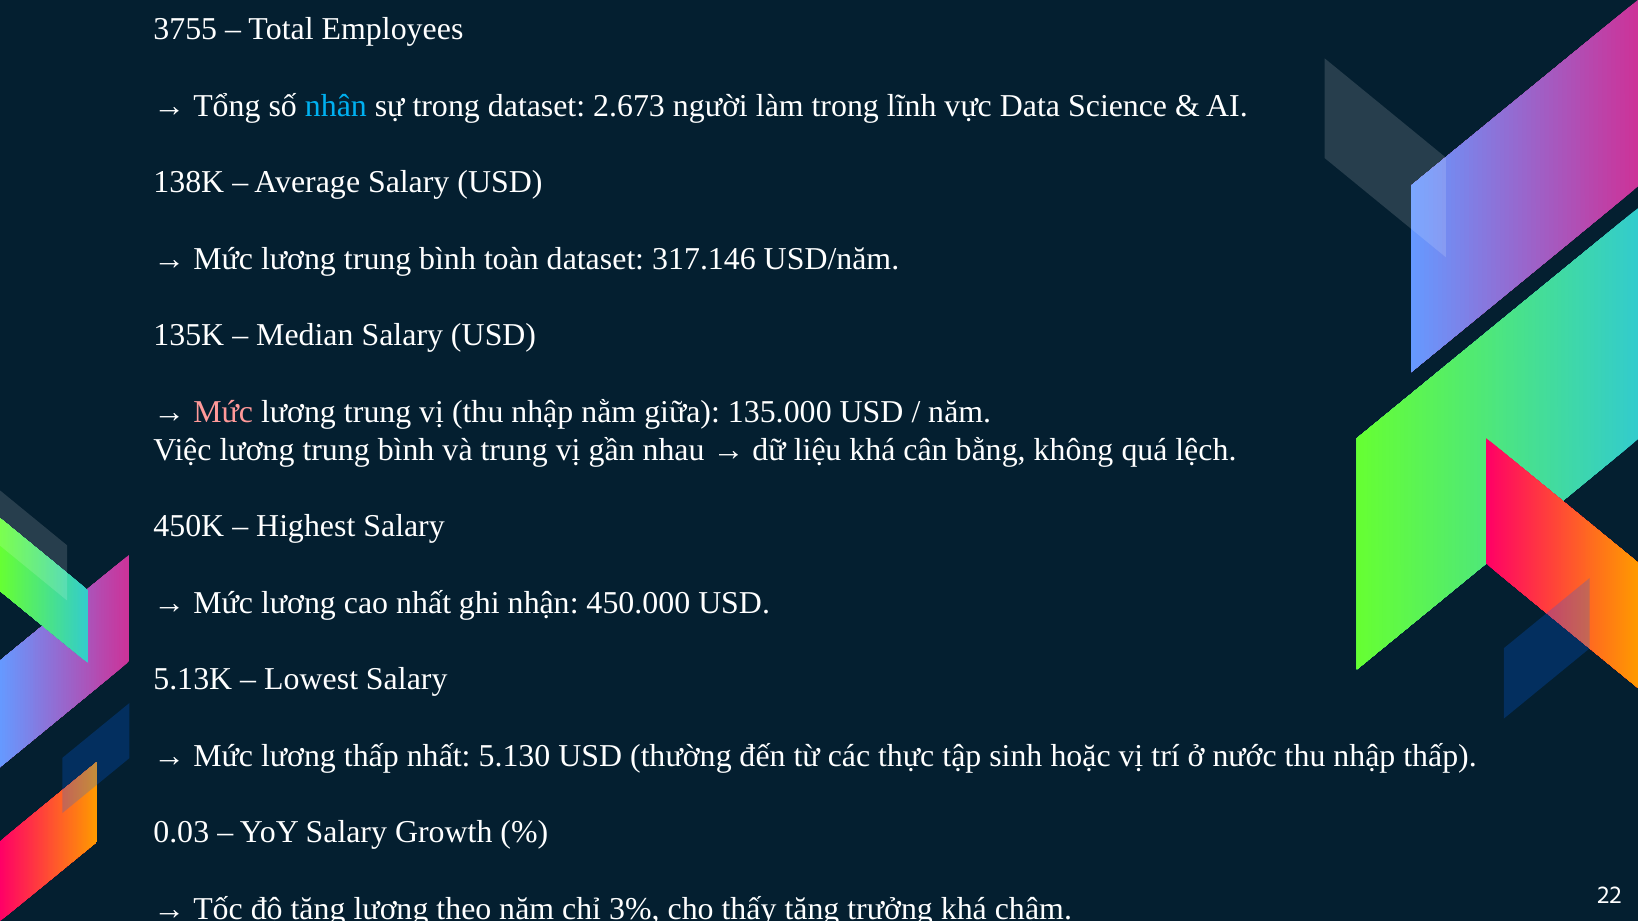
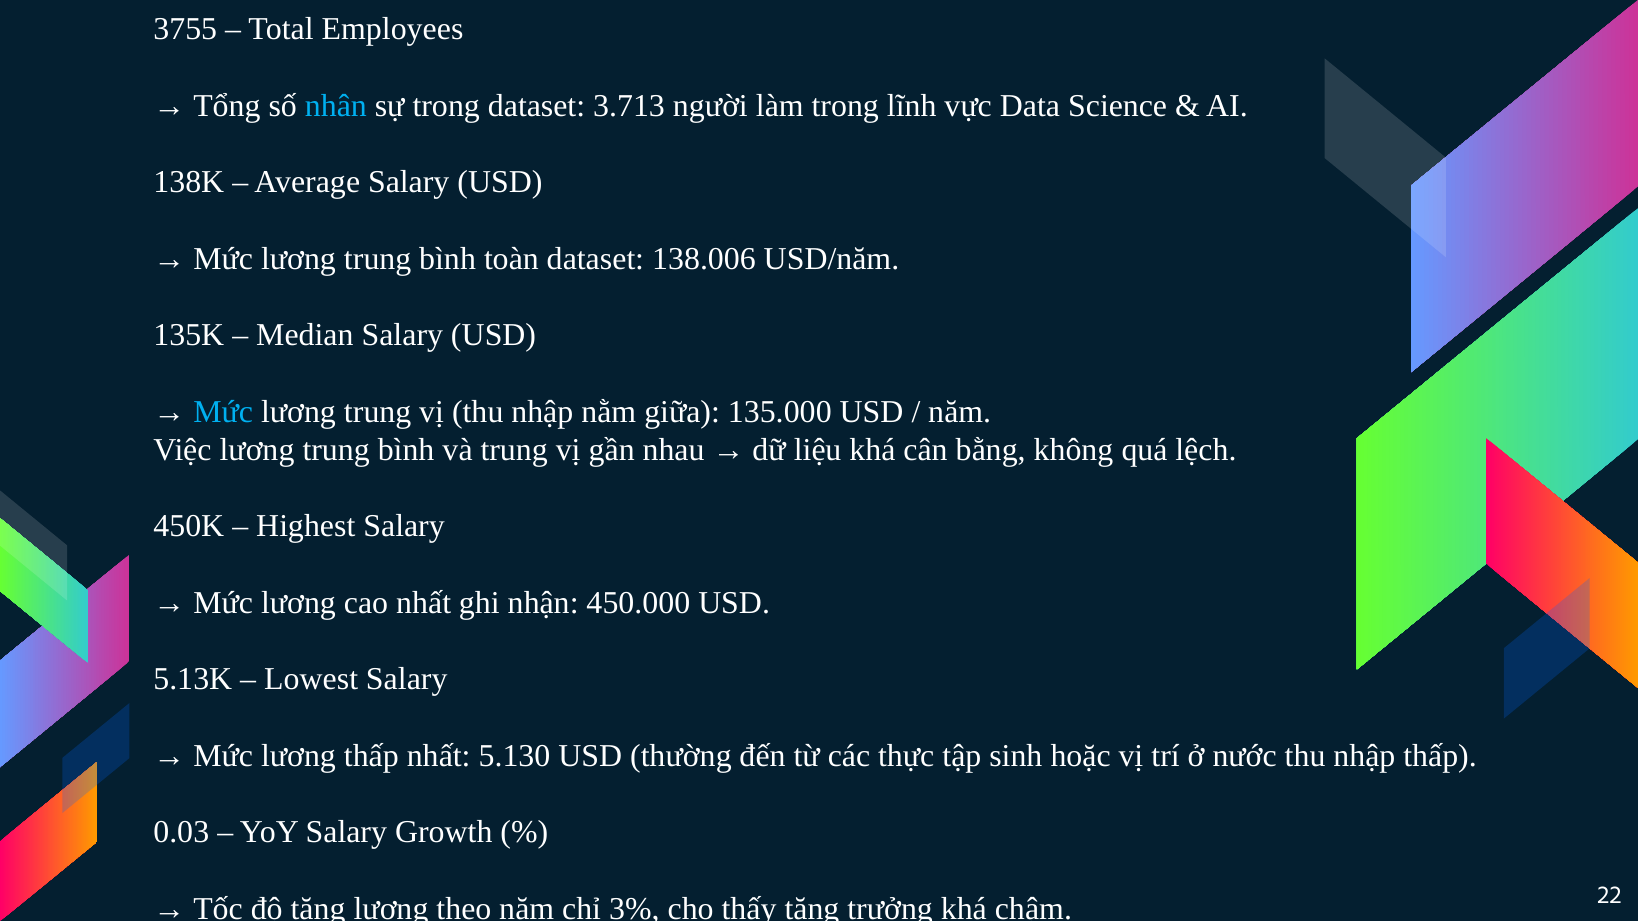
2.673: 2.673 -> 3.713
317.146: 317.146 -> 138.006
Mức at (223, 412) colour: pink -> light blue
